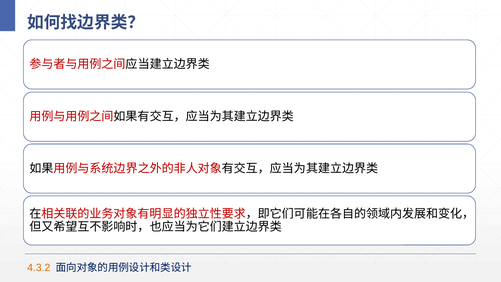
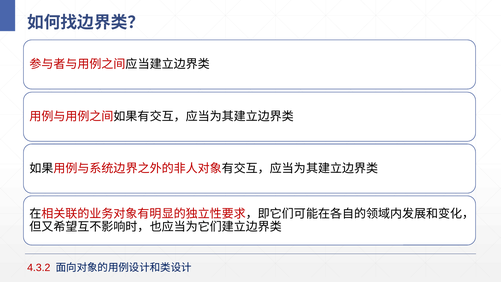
4.3.2 colour: orange -> red
